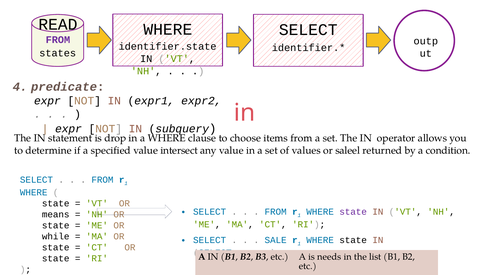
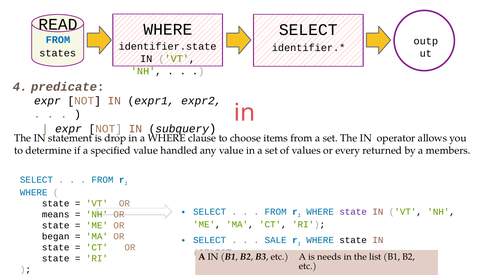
FROM at (58, 40) colour: purple -> blue
intersect: intersect -> handled
saleel: saleel -> every
condition: condition -> members
while: while -> began
